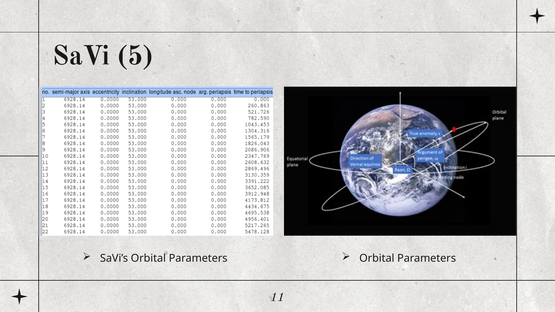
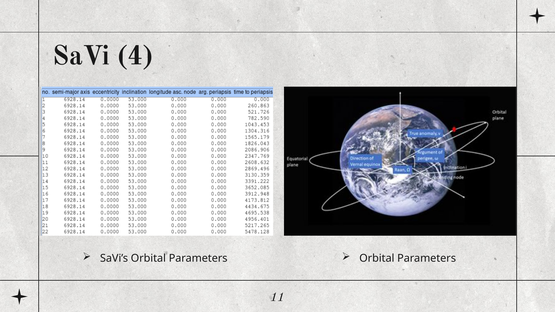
5: 5 -> 4
